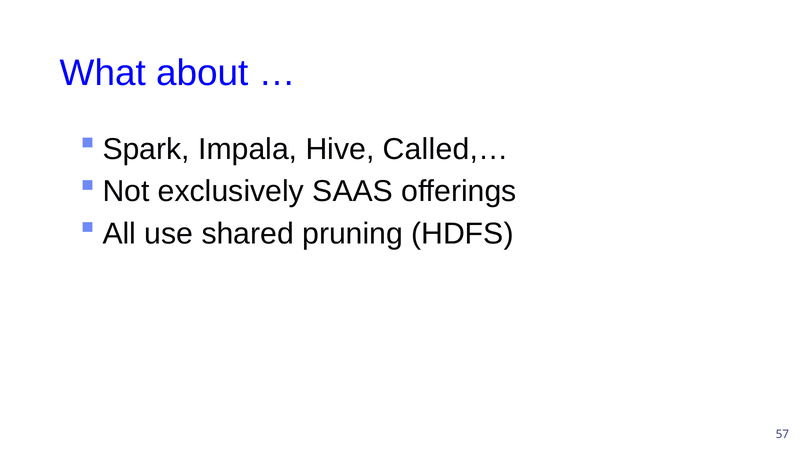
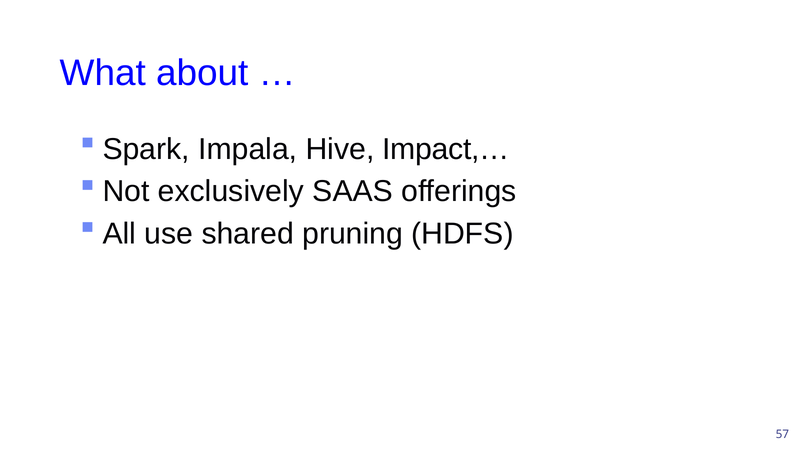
Called,…: Called,… -> Impact,…
